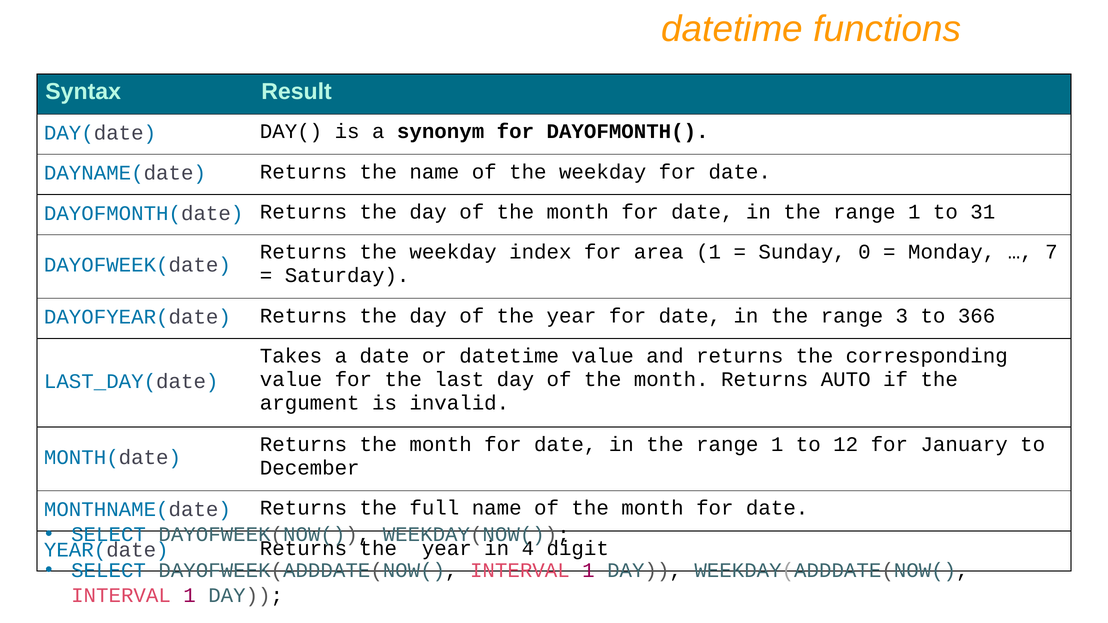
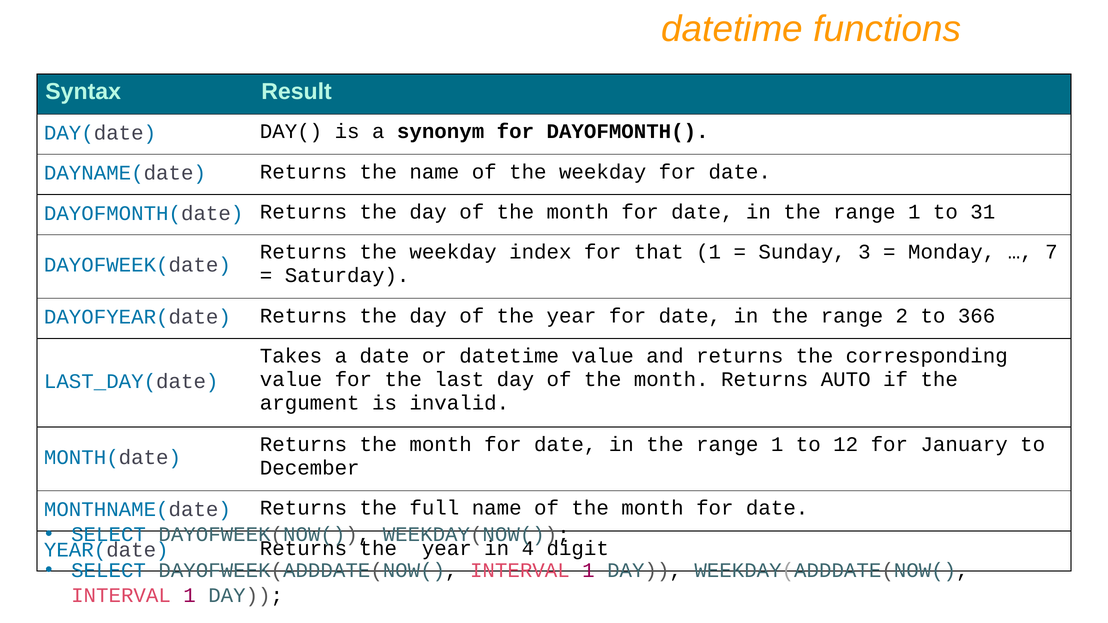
area: area -> that
0: 0 -> 3
3: 3 -> 2
